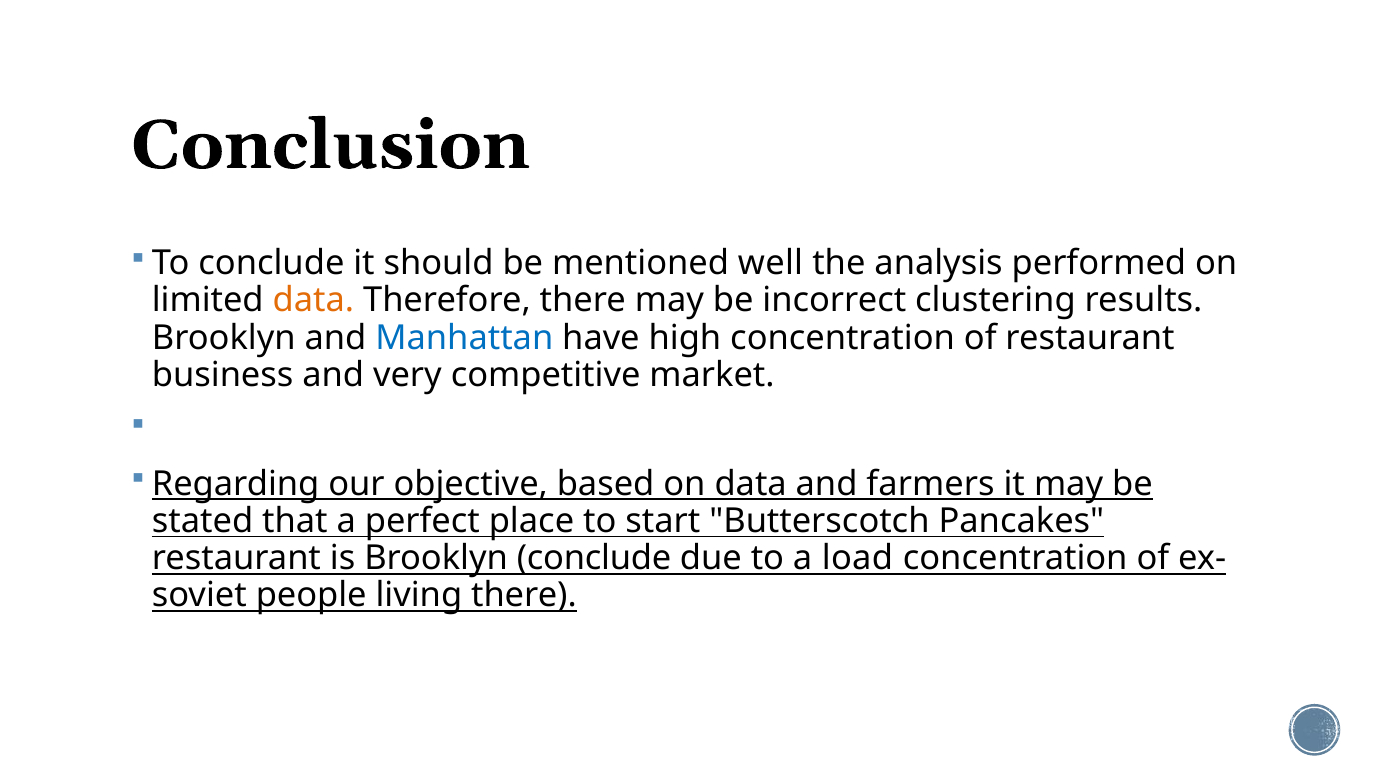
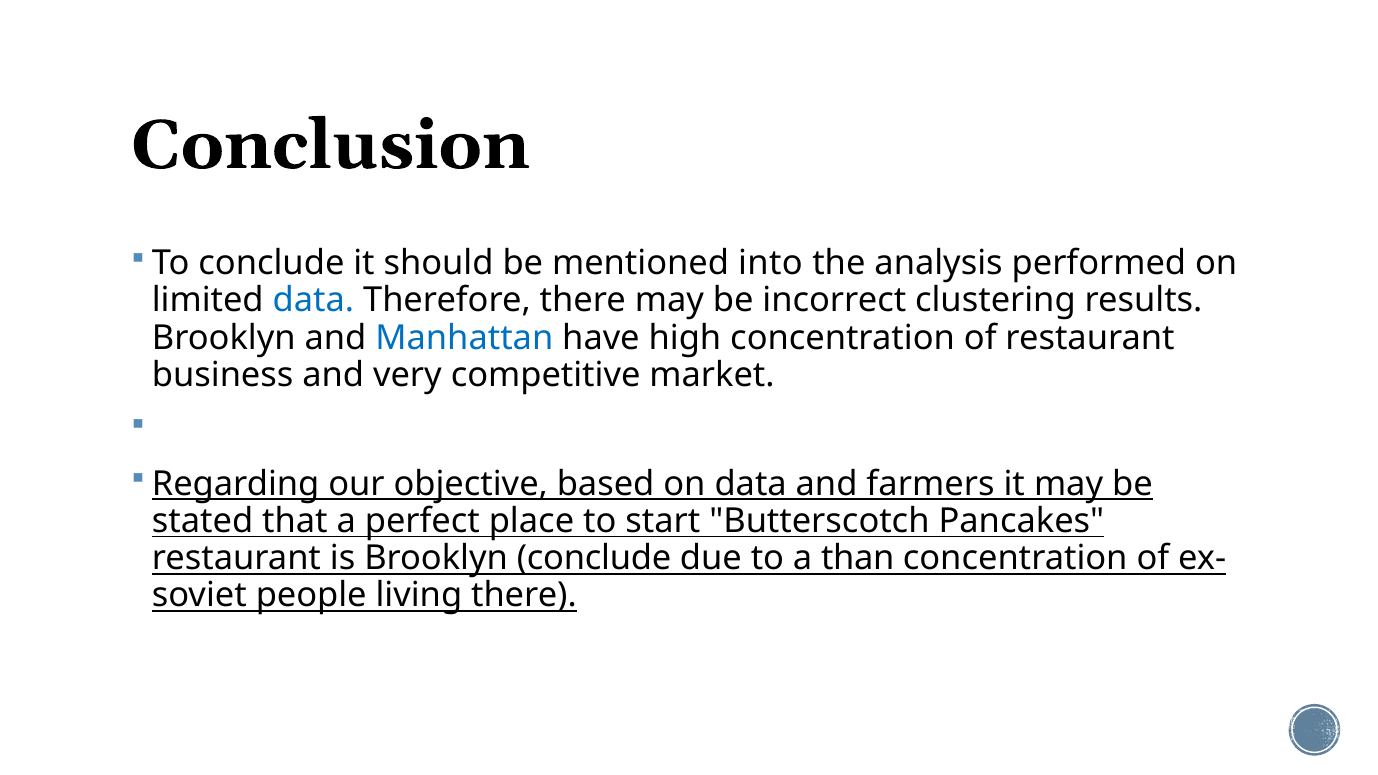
well: well -> into
data at (313, 301) colour: orange -> blue
load: load -> than
